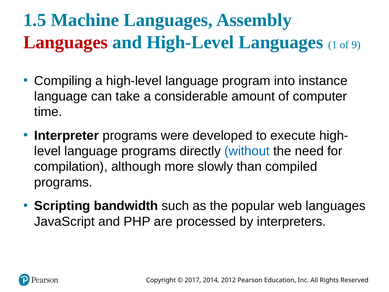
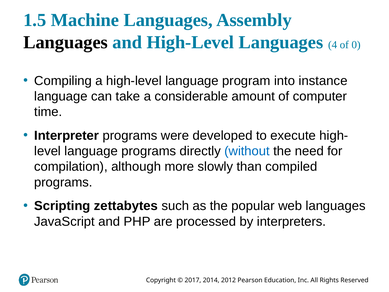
Languages at (66, 42) colour: red -> black
1: 1 -> 4
9: 9 -> 0
bandwidth: bandwidth -> zettabytes
